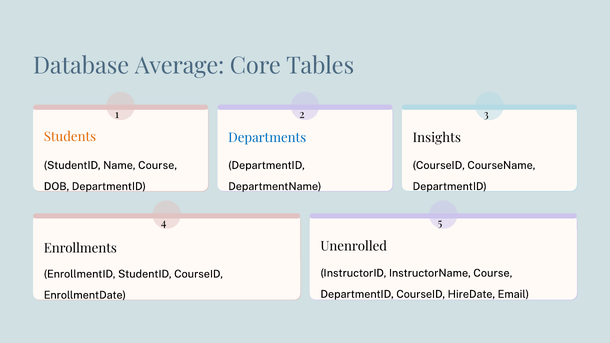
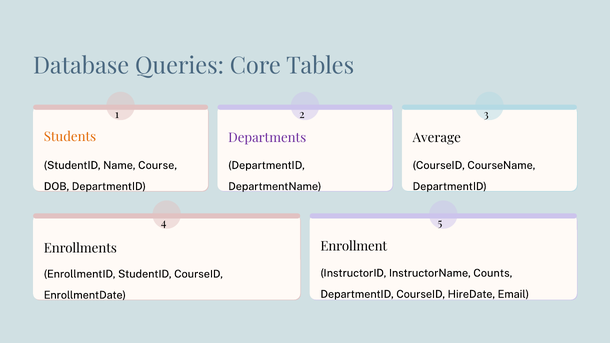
Average: Average -> Queries
Departments colour: blue -> purple
Insights: Insights -> Average
Unenrolled: Unenrolled -> Enrollment
InstructorName Course: Course -> Counts
